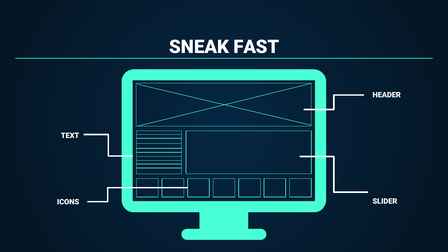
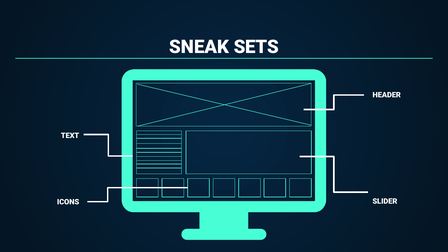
FAST: FAST -> SETS
